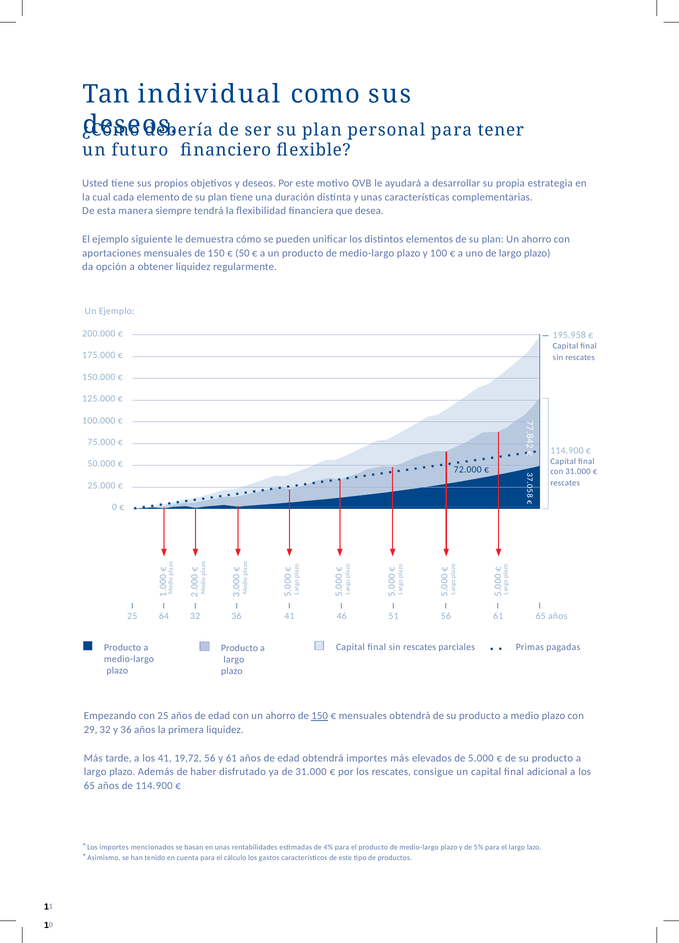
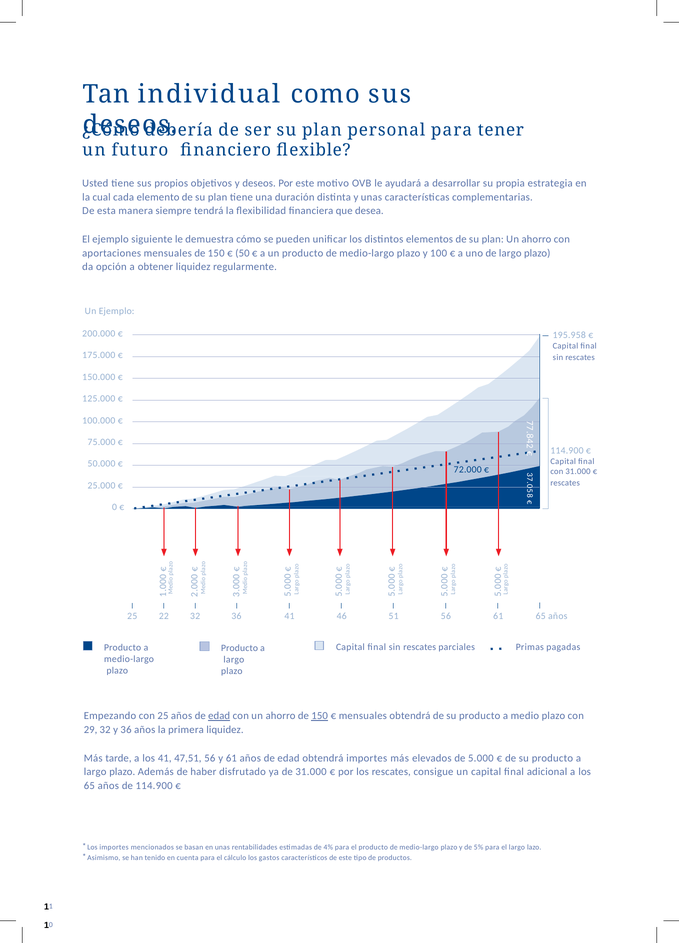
64: 64 -> 22
edad at (219, 715) underline: none -> present
19,72: 19,72 -> 47,51
